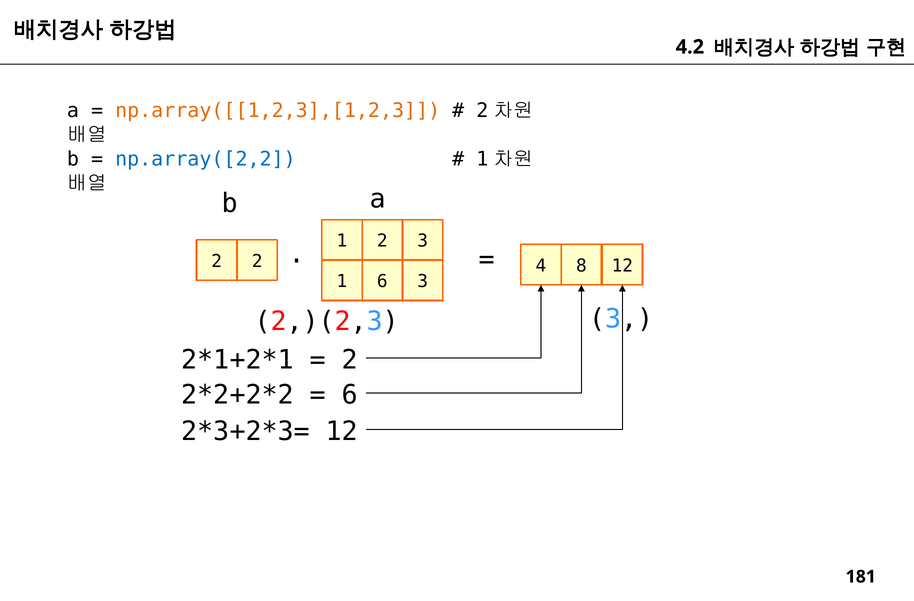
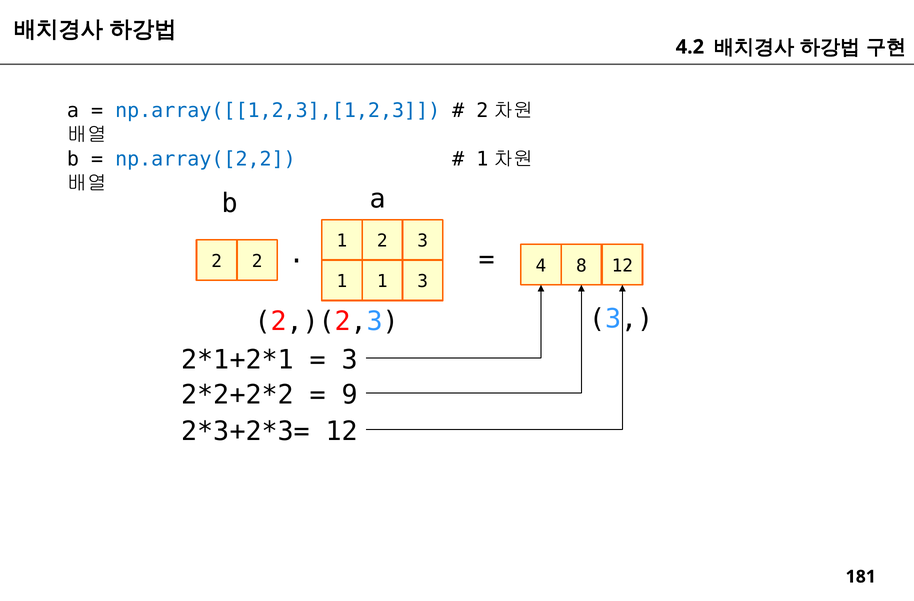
np.array([[1,2,3],[1,2,3 colour: orange -> blue
1 6: 6 -> 1
2 at (350, 360): 2 -> 3
6 at (350, 394): 6 -> 9
